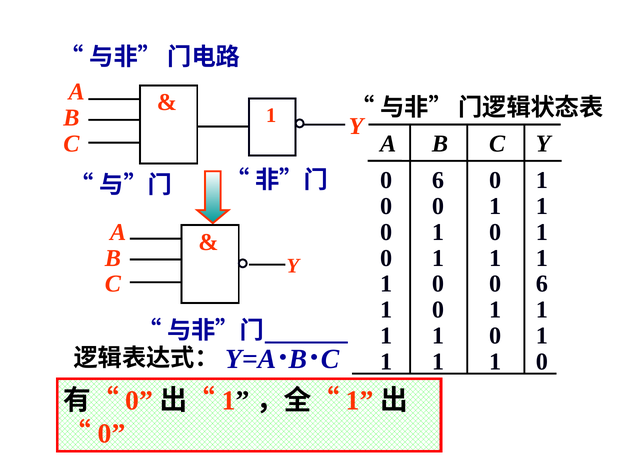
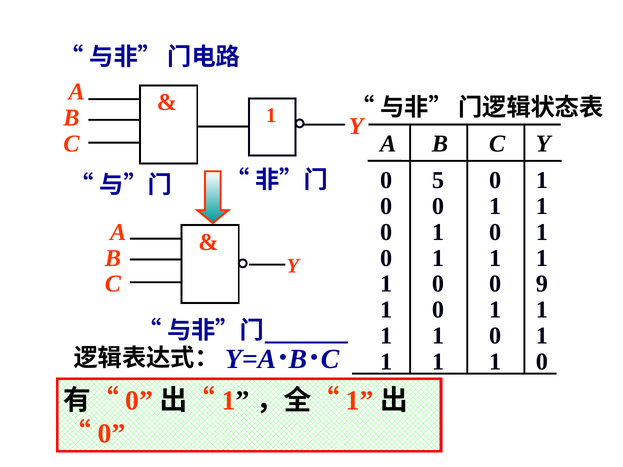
6 at (438, 180): 6 -> 5
0 0 6: 6 -> 9
